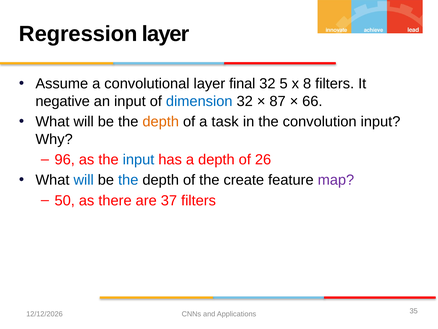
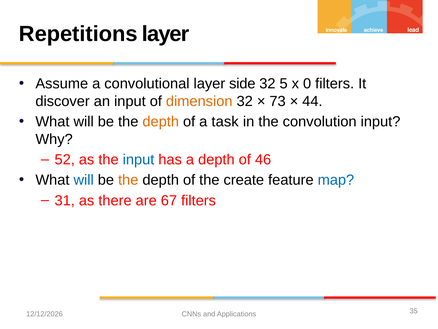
Regression: Regression -> Repetitions
final: final -> side
8: 8 -> 0
negative: negative -> discover
dimension colour: blue -> orange
87: 87 -> 73
66: 66 -> 44
96: 96 -> 52
26: 26 -> 46
the at (128, 180) colour: blue -> orange
map colour: purple -> blue
50: 50 -> 31
37: 37 -> 67
